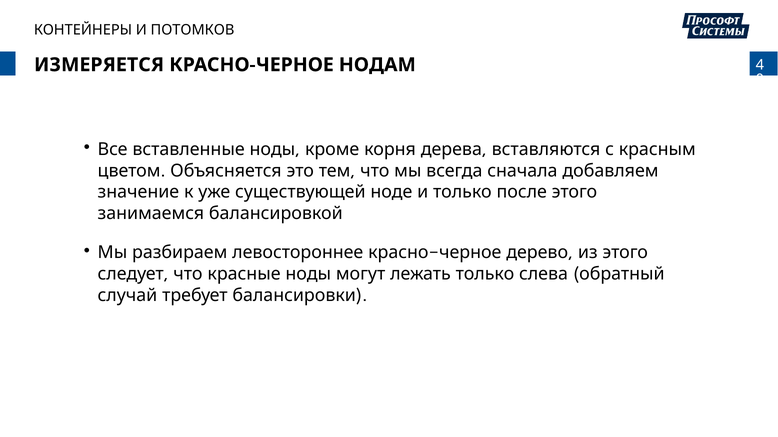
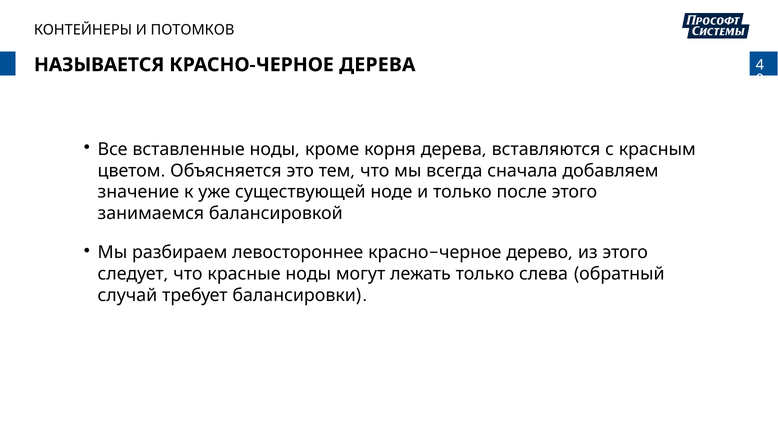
ИЗМЕРЯЕТСЯ: ИЗМЕРЯЕТСЯ -> НАЗЫВАЕТСЯ
КРАСНО-ЧЕРНОЕ НОДАМ: НОДАМ -> ДЕРЕВА
